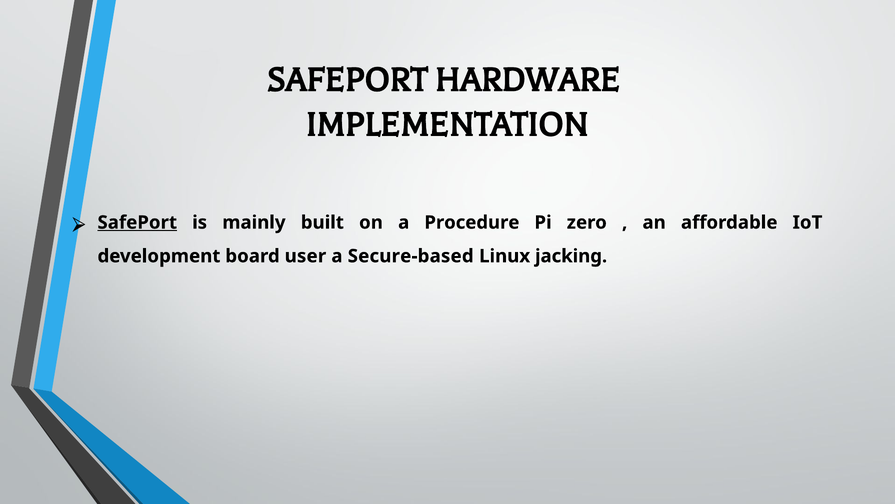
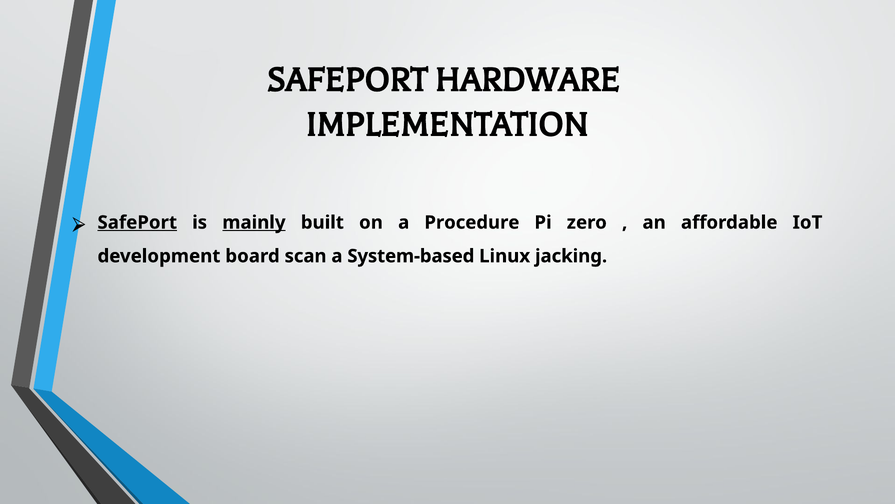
mainly underline: none -> present
user: user -> scan
Secure-based: Secure-based -> System-based
